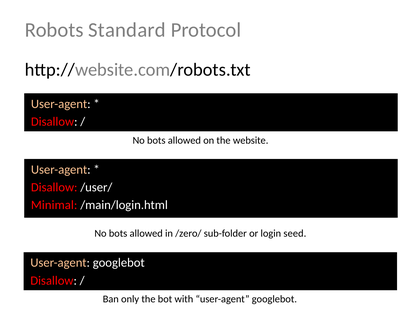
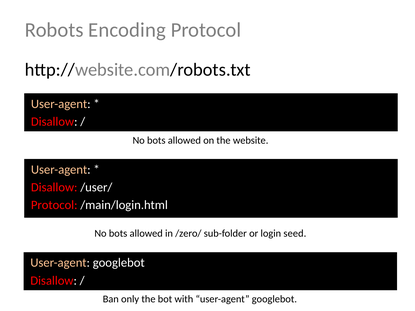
Standard: Standard -> Encoding
Minimal at (54, 205): Minimal -> Protocol
